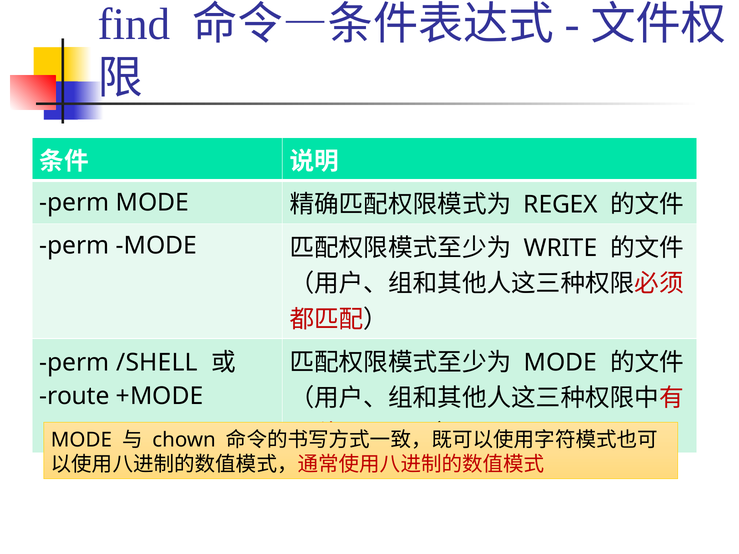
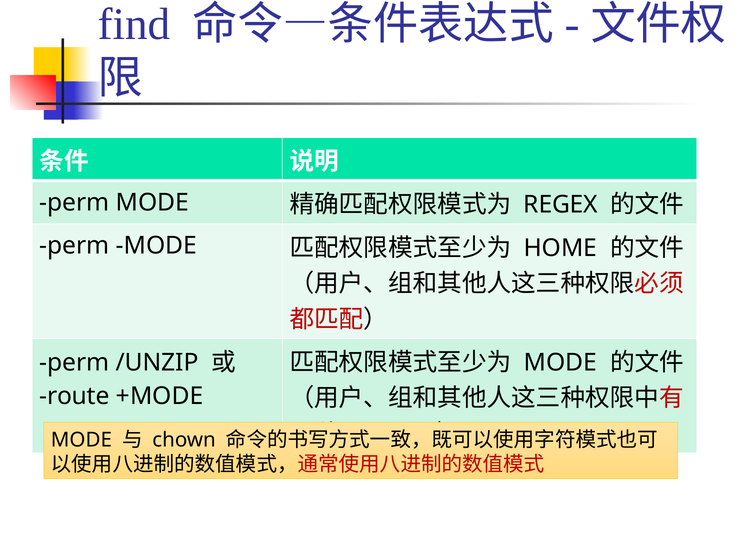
WRITE: WRITE -> HOME
/SHELL: /SHELL -> /UNZIP
